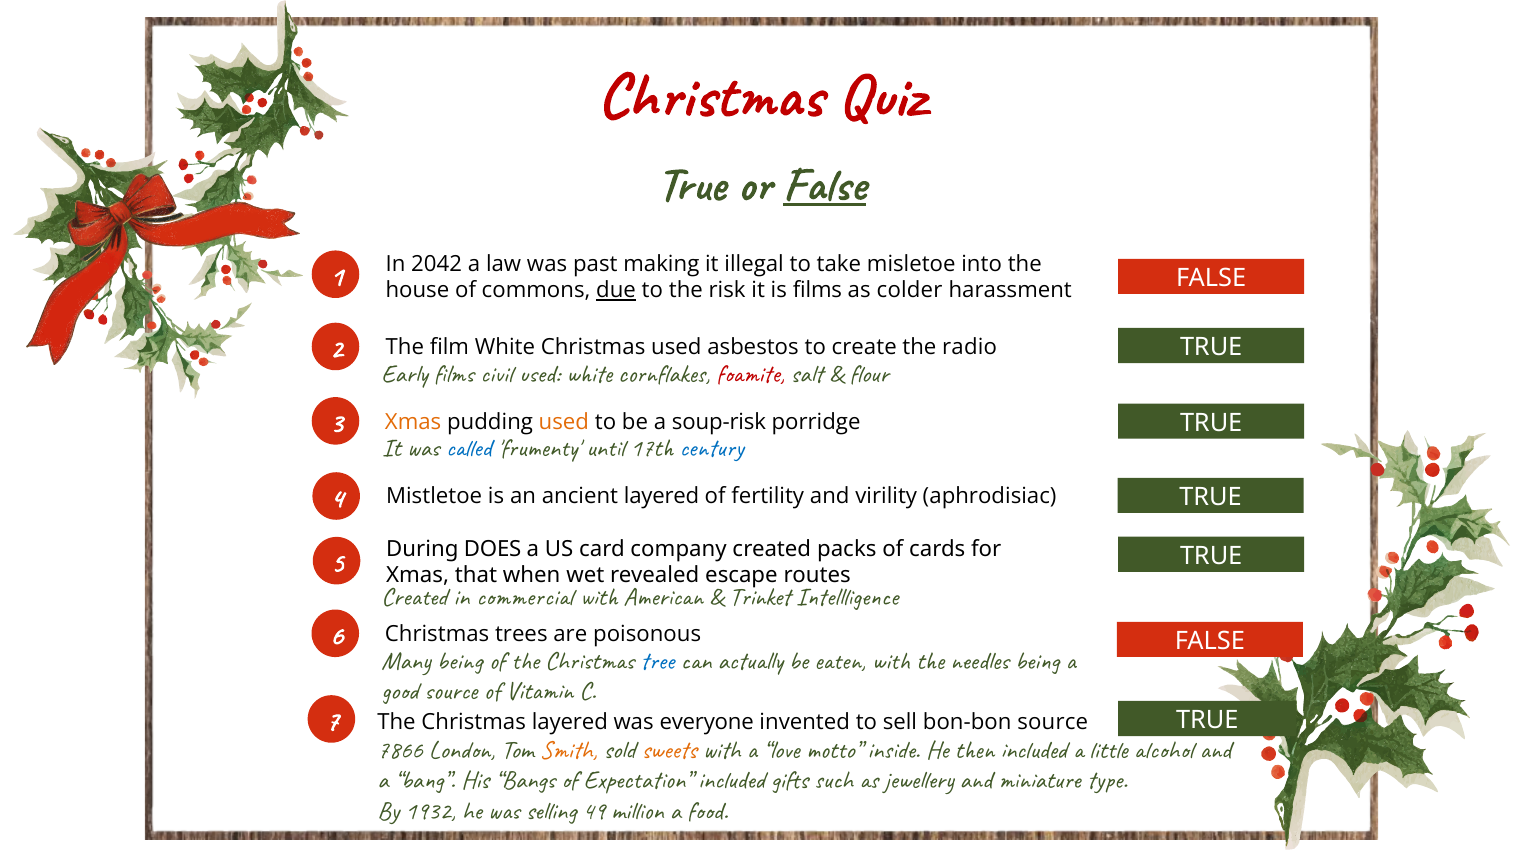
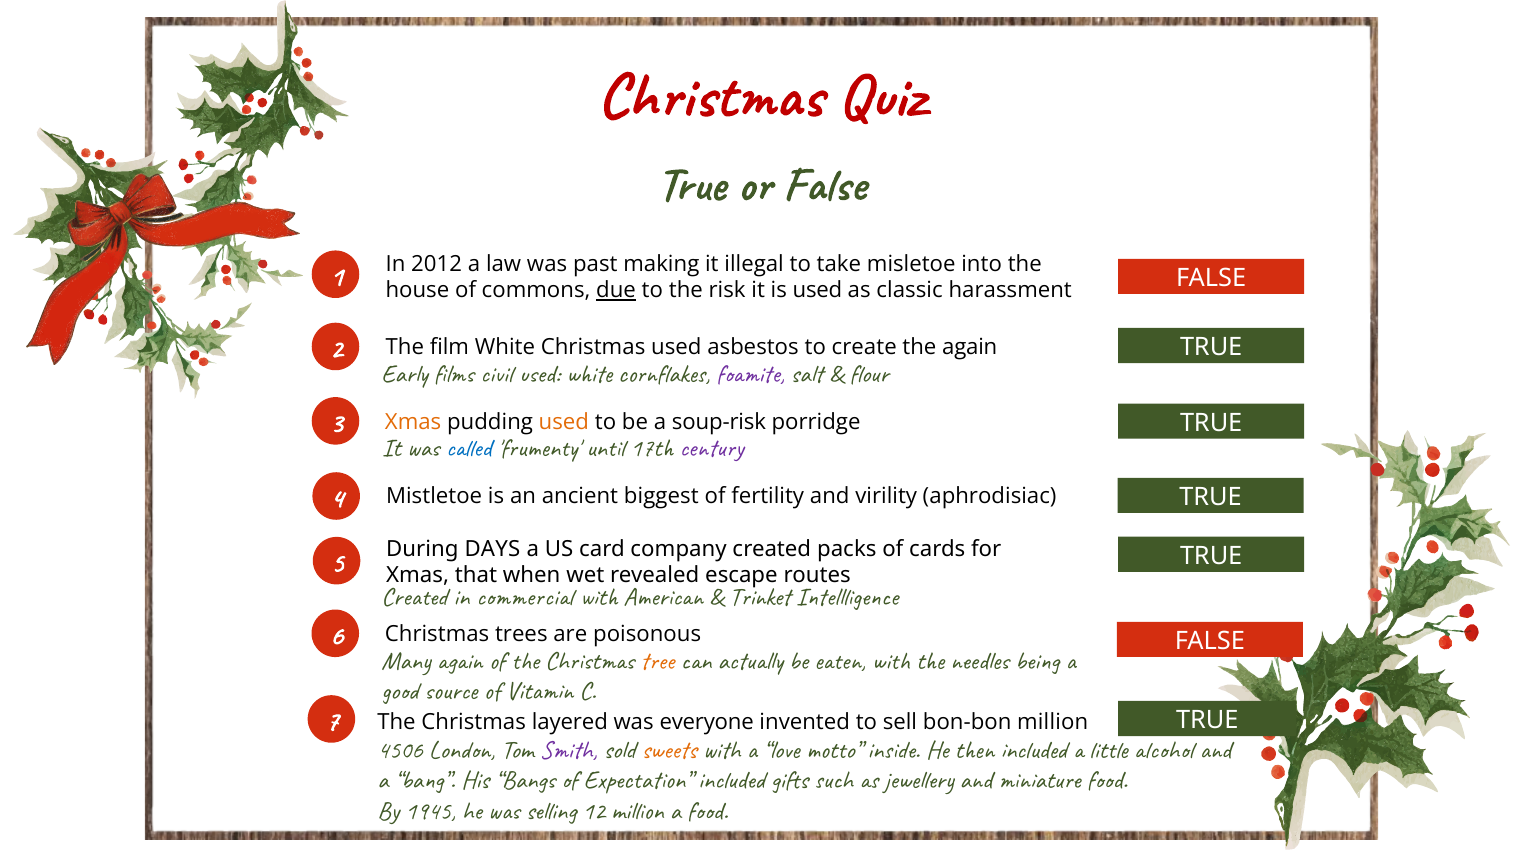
False at (824, 184) underline: present -> none
2042: 2042 -> 2012
is films: films -> used
colder: colder -> classic
the radio: radio -> again
foamite colour: red -> purple
century colour: blue -> purple
ancient layered: layered -> biggest
DOES: DOES -> DAYS
Many being: being -> again
tree colour: blue -> orange
bon-bon source: source -> million
7866: 7866 -> 4506
Smith colour: orange -> purple
miniature type: type -> food
1932: 1932 -> 1945
49: 49 -> 12
